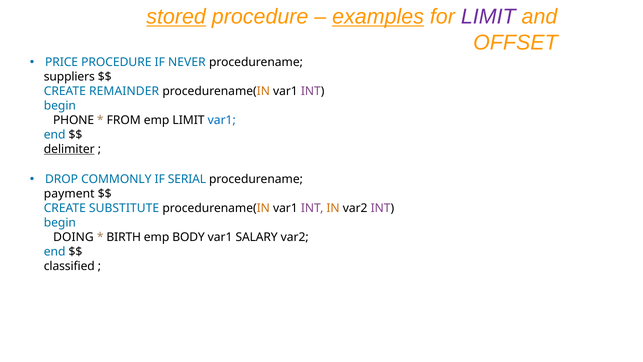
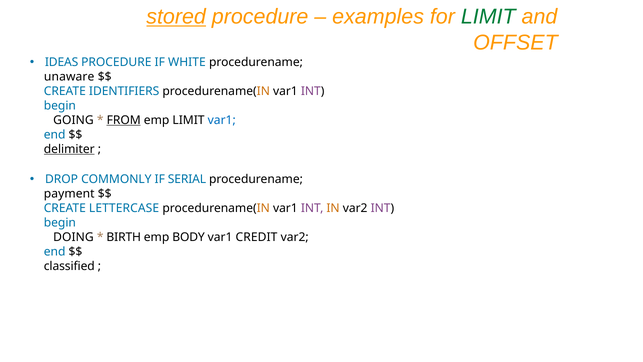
examples underline: present -> none
LIMIT at (488, 17) colour: purple -> green
PRICE: PRICE -> IDEAS
NEVER: NEVER -> WHITE
suppliers: suppliers -> unaware
REMAINDER: REMAINDER -> IDENTIFIERS
PHONE: PHONE -> GOING
FROM underline: none -> present
SUBSTITUTE: SUBSTITUTE -> LETTERCASE
SALARY: SALARY -> CREDIT
